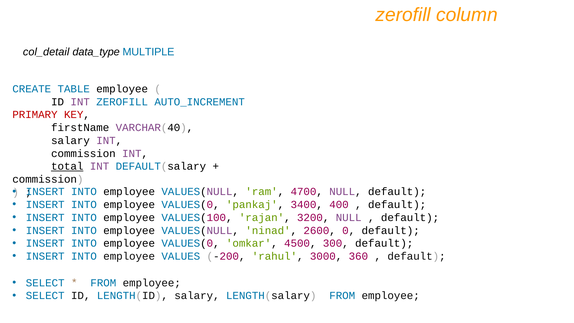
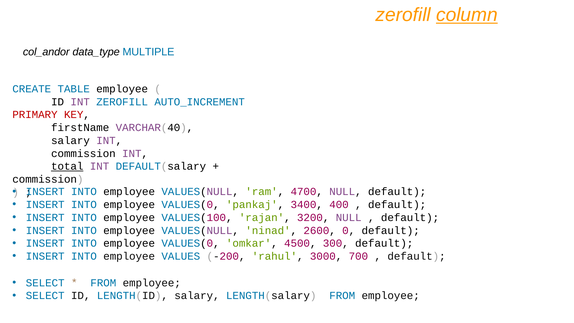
column underline: none -> present
col_detail: col_detail -> col_andor
360: 360 -> 700
